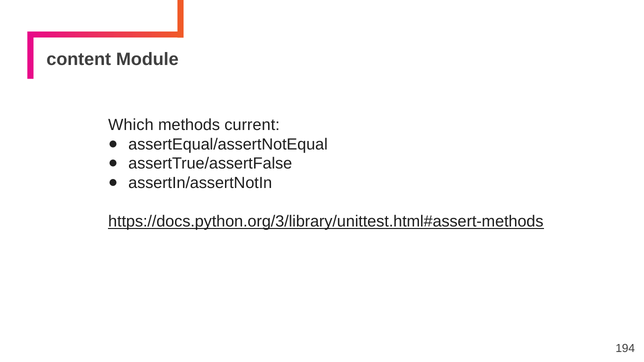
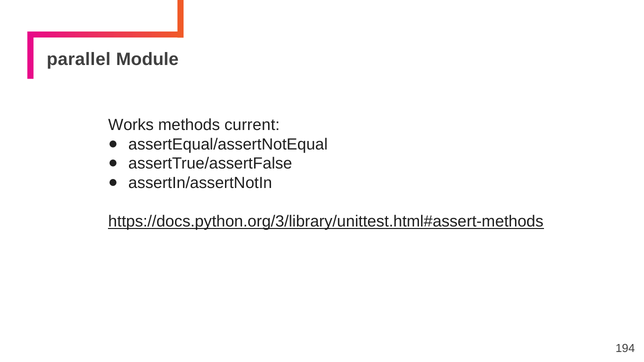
content: content -> parallel
Which: Which -> Works
